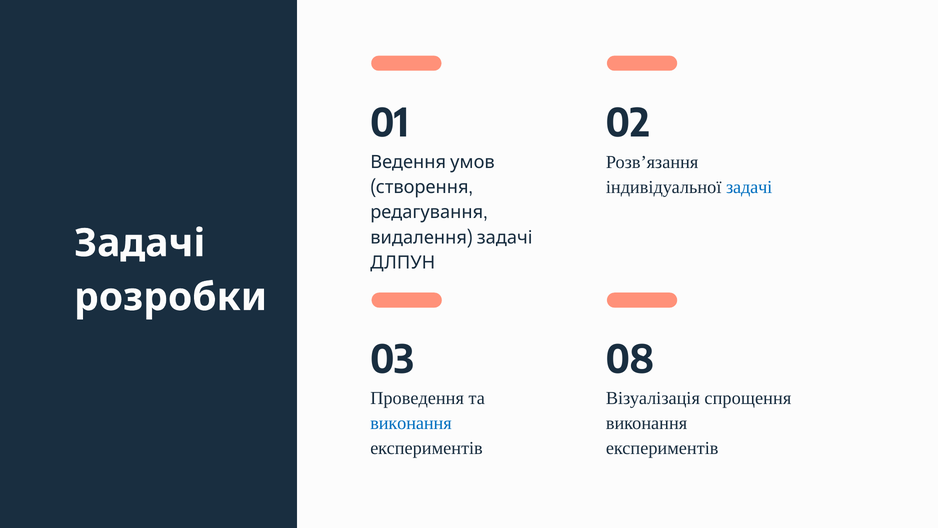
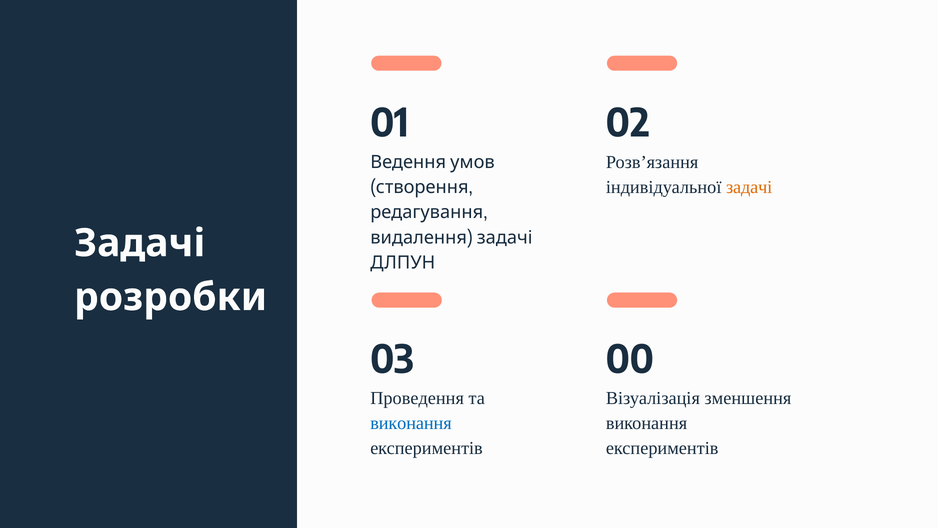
задачі at (749, 187) colour: blue -> orange
08: 08 -> 00
спрощення: спрощення -> зменшення
